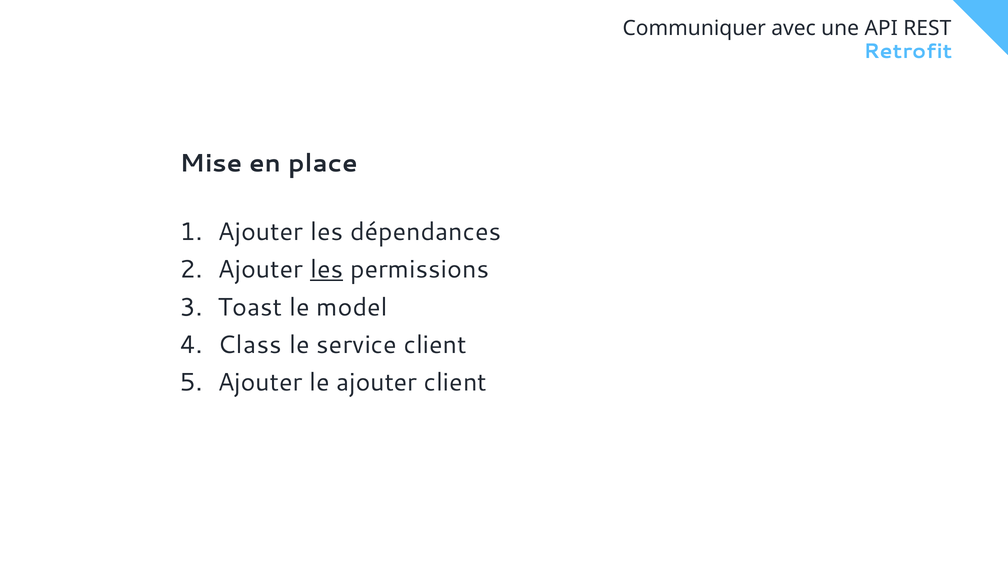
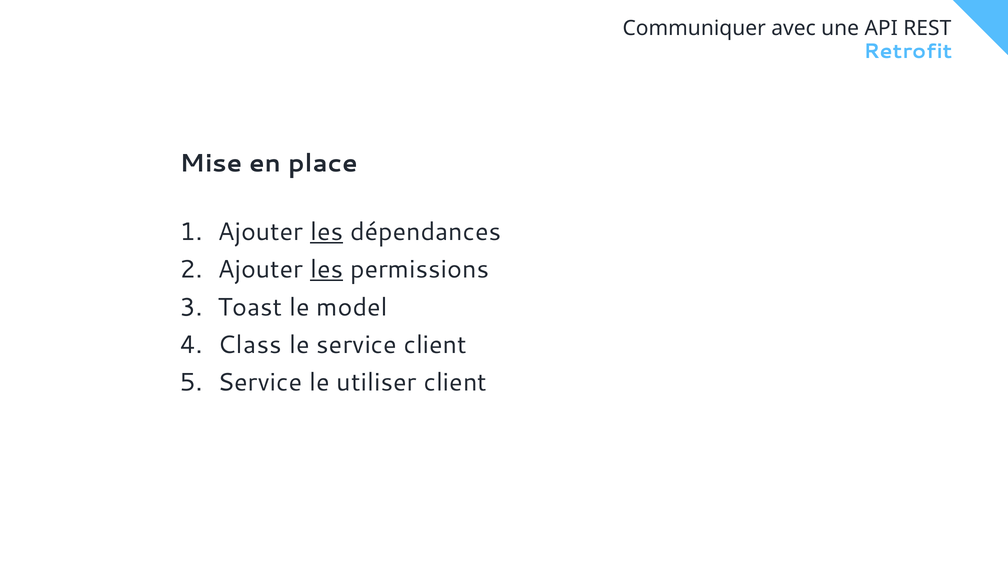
les at (327, 232) underline: none -> present
Ajouter at (260, 383): Ajouter -> Service
le ajouter: ajouter -> utiliser
